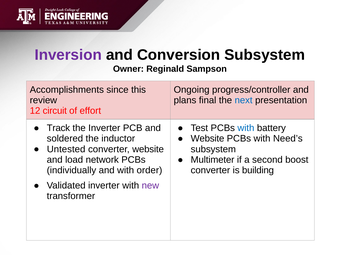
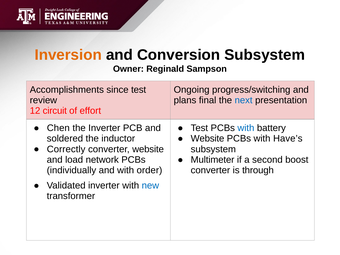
Inversion colour: purple -> orange
since this: this -> test
progress/controller: progress/controller -> progress/switching
Track: Track -> Chen
Need’s: Need’s -> Have’s
Untested: Untested -> Correctly
building: building -> through
new colour: purple -> blue
